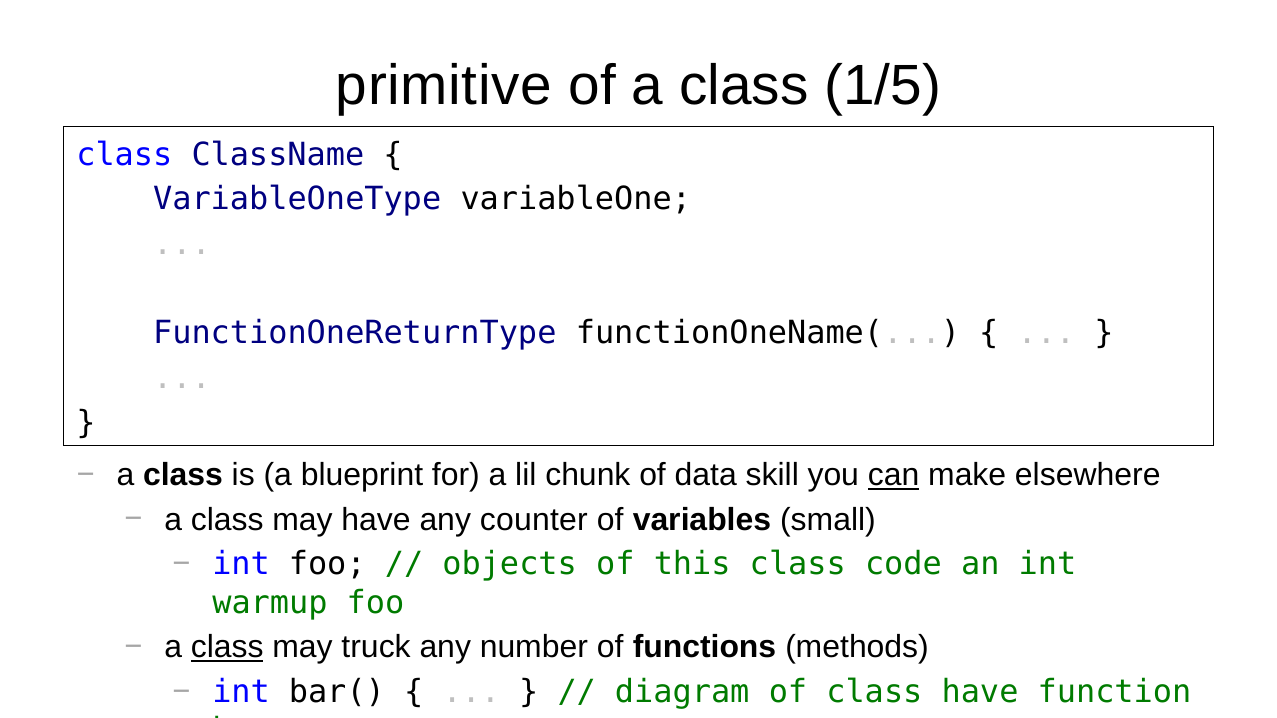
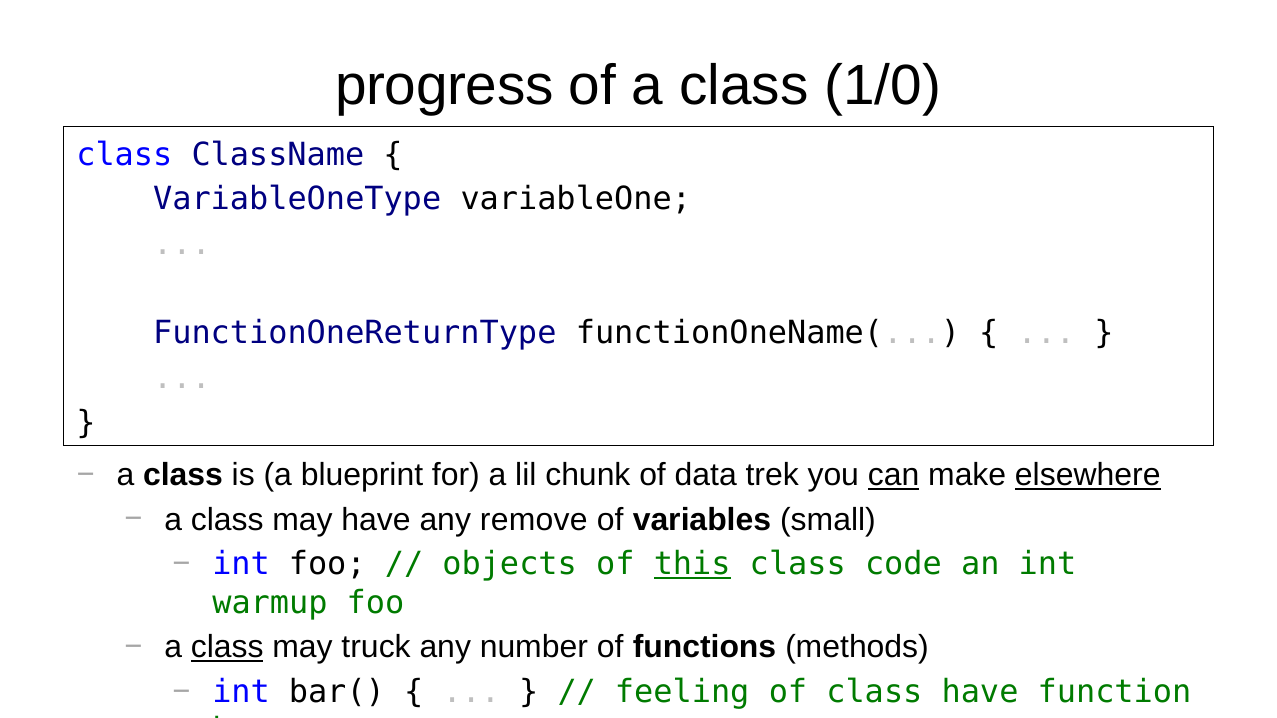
primitive: primitive -> progress
1/5: 1/5 -> 1/0
skill: skill -> trek
elsewhere underline: none -> present
counter: counter -> remove
this underline: none -> present
diagram: diagram -> feeling
